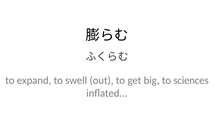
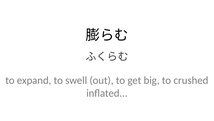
sciences: sciences -> crushed
